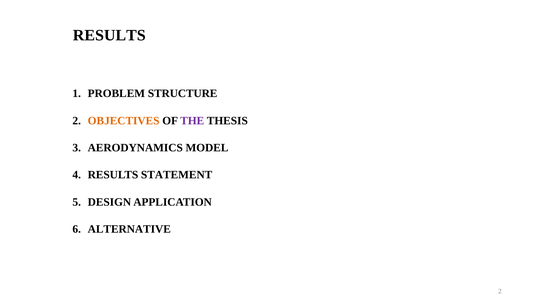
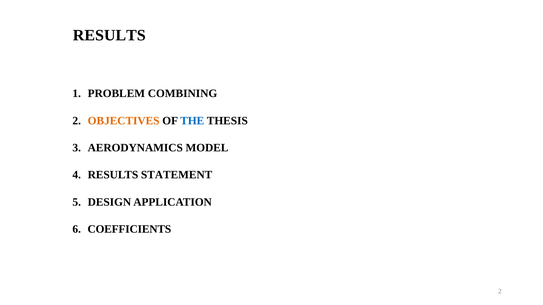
STRUCTURE: STRUCTURE -> COMBINING
THE colour: purple -> blue
ALTERNATIVE: ALTERNATIVE -> COEFFICIENTS
